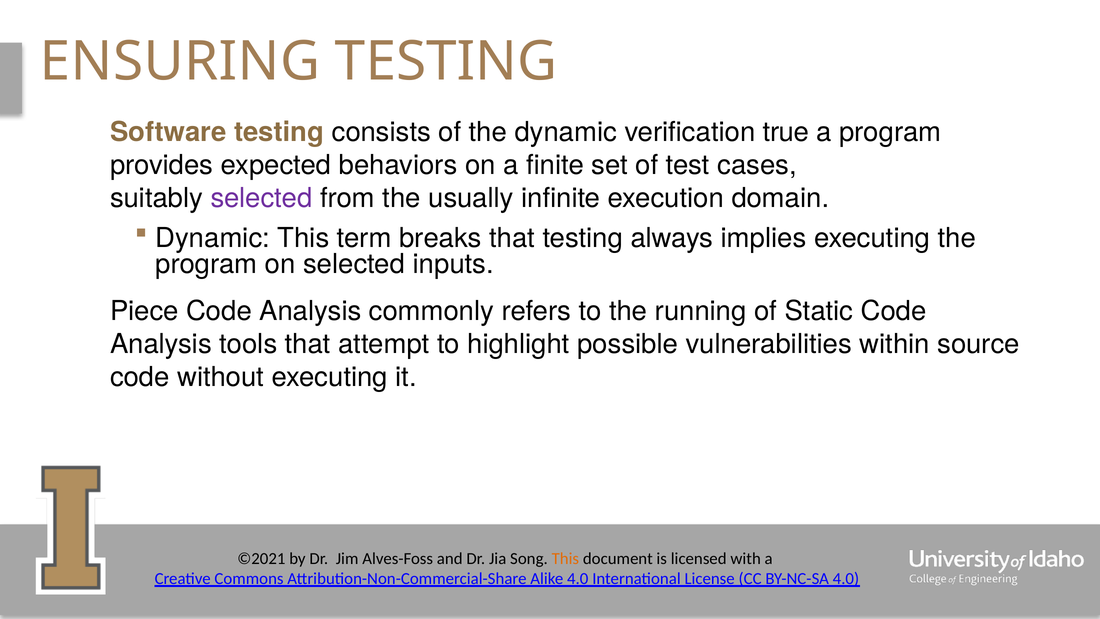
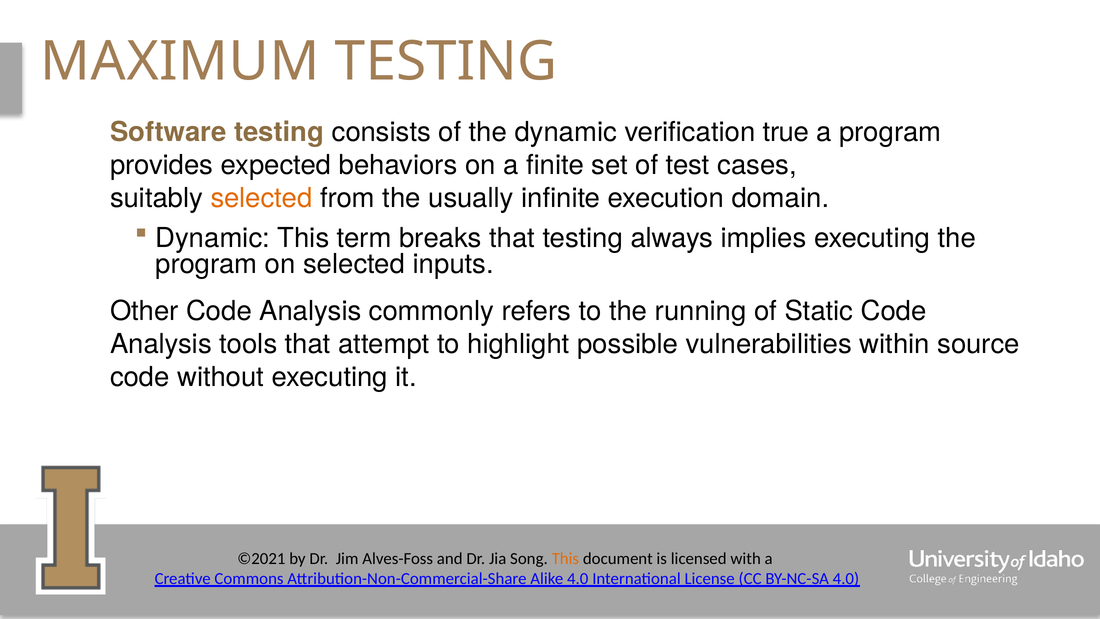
ENSURING: ENSURING -> MAXIMUM
selected at (262, 198) colour: purple -> orange
Piece: Piece -> Other
